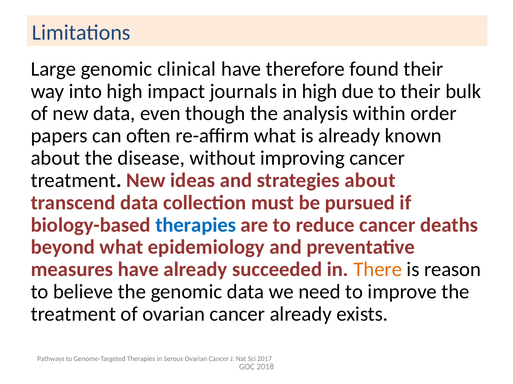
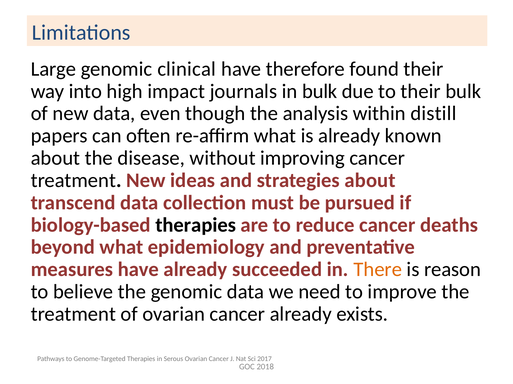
in high: high -> bulk
order: order -> distill
therapies at (196, 225) colour: blue -> black
